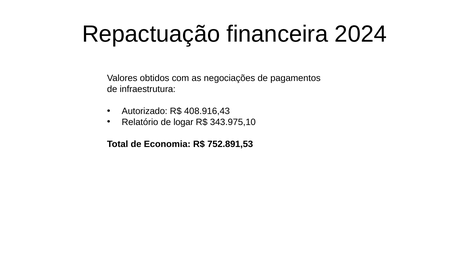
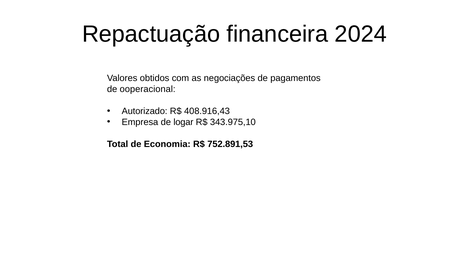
infraestrutura: infraestrutura -> ooperacional
Relatório: Relatório -> Empresa
